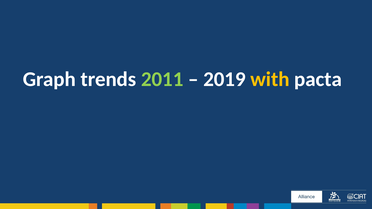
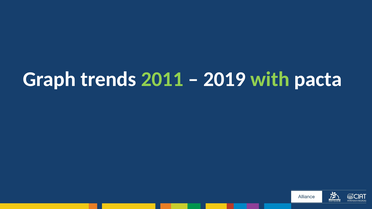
with colour: yellow -> light green
